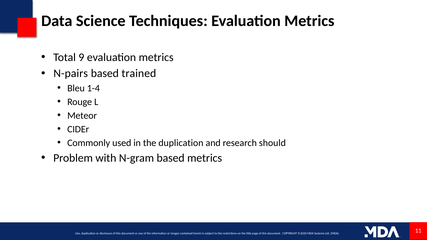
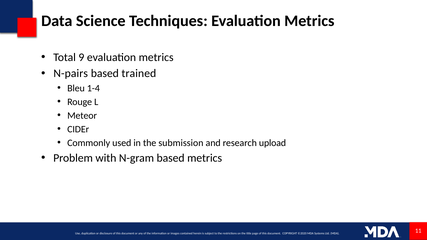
the duplication: duplication -> submission
should: should -> upload
